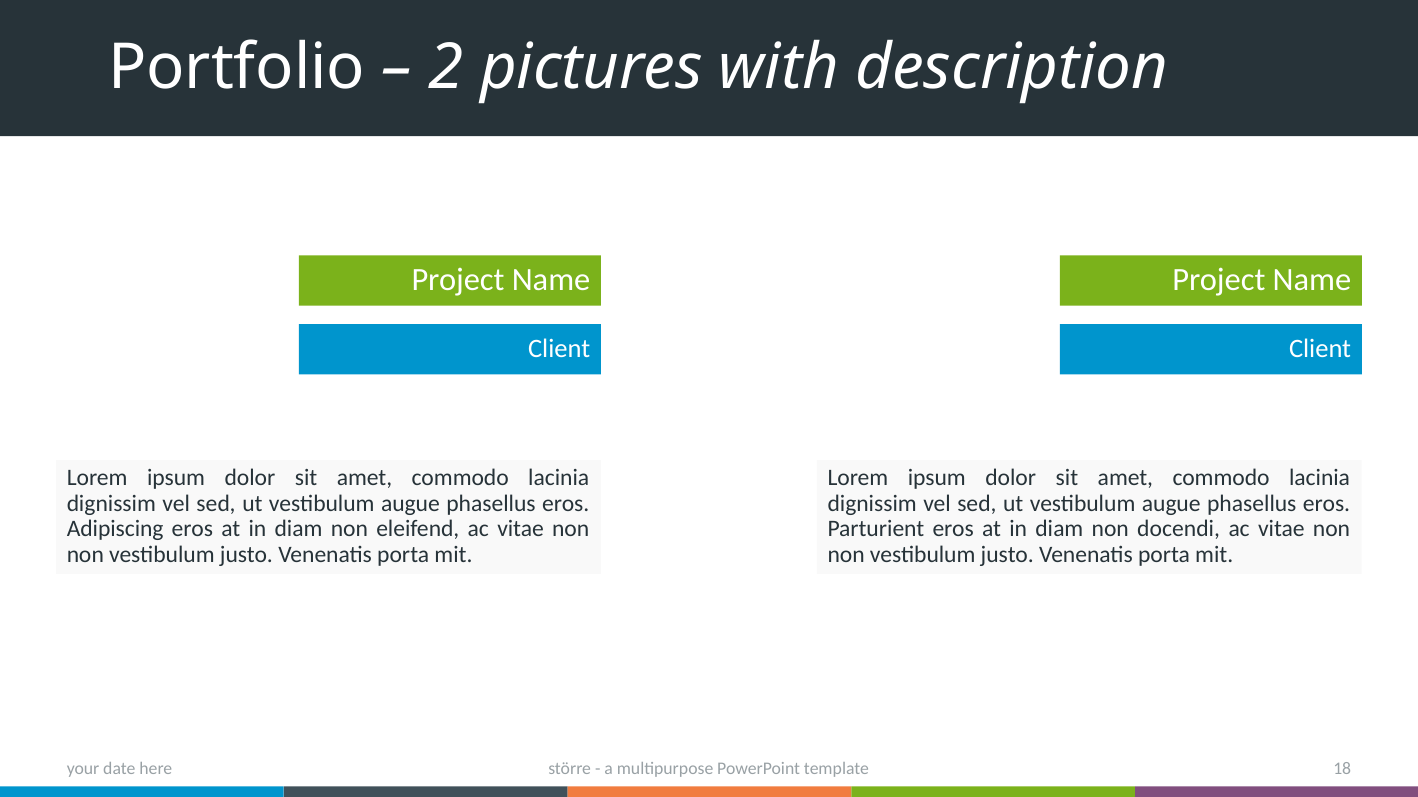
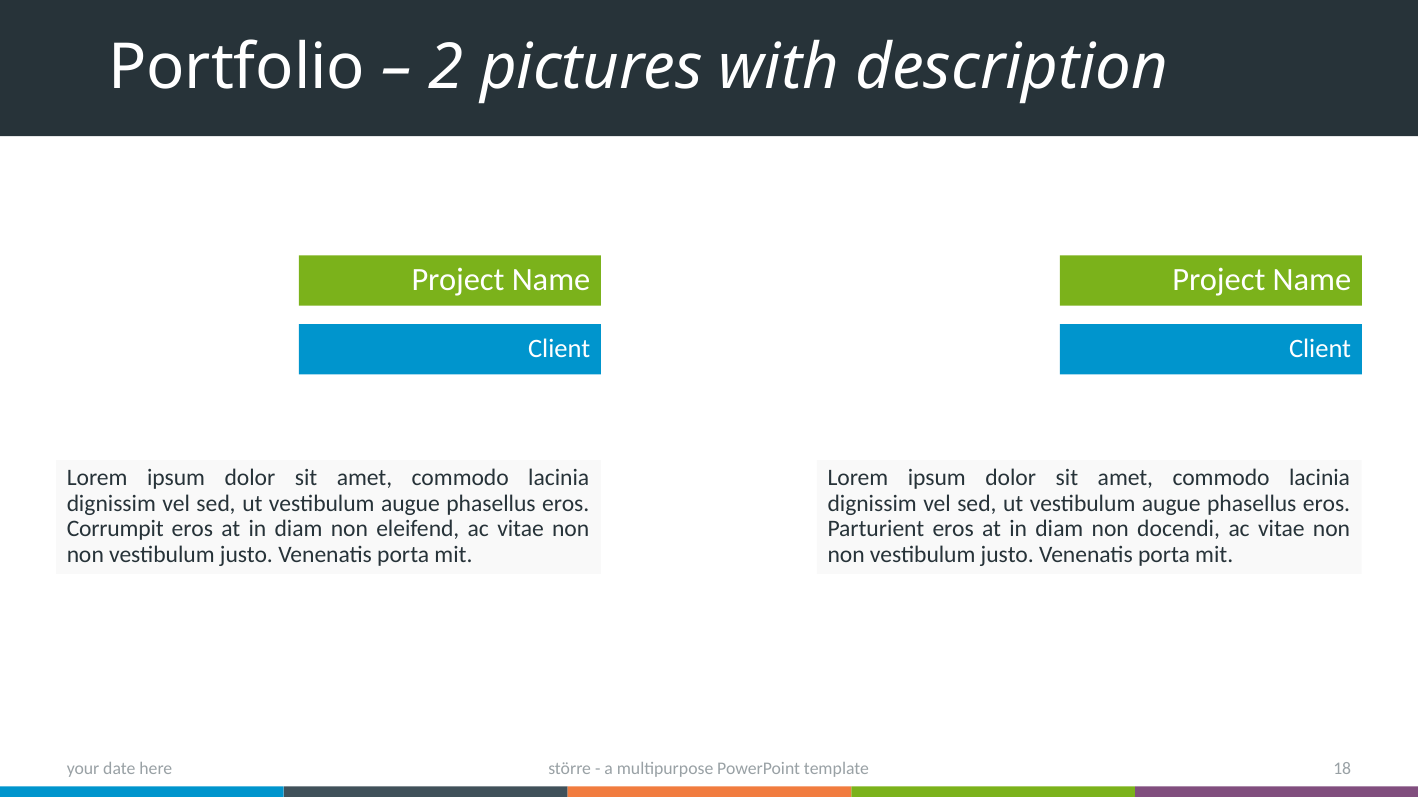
Adipiscing: Adipiscing -> Corrumpit
